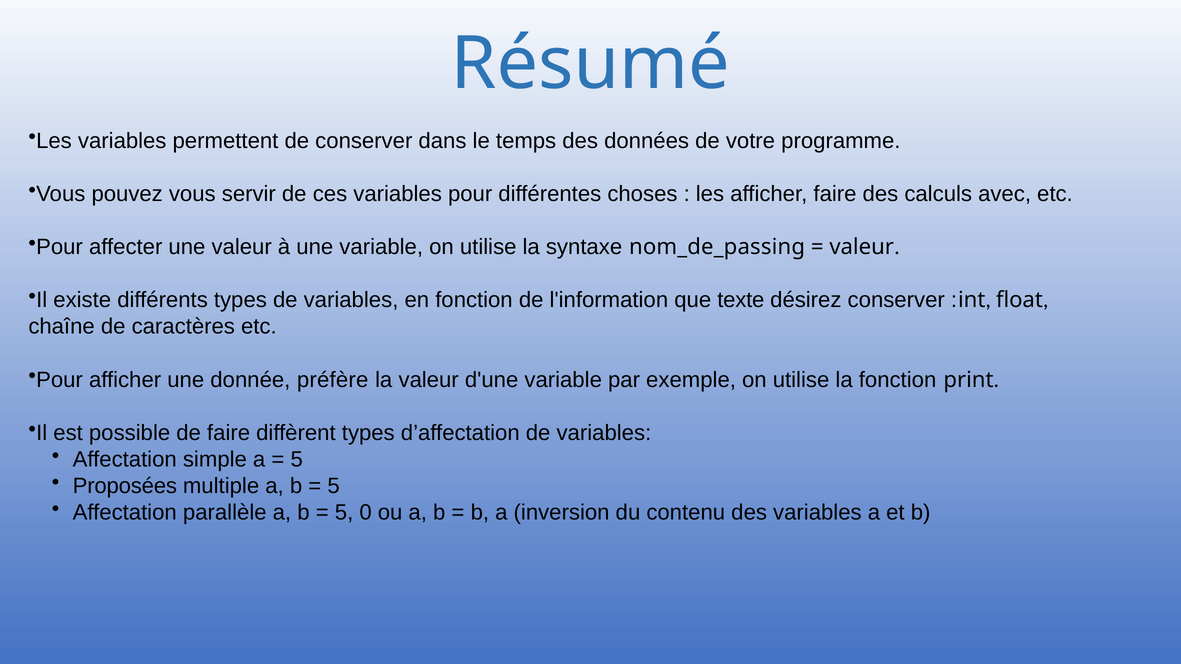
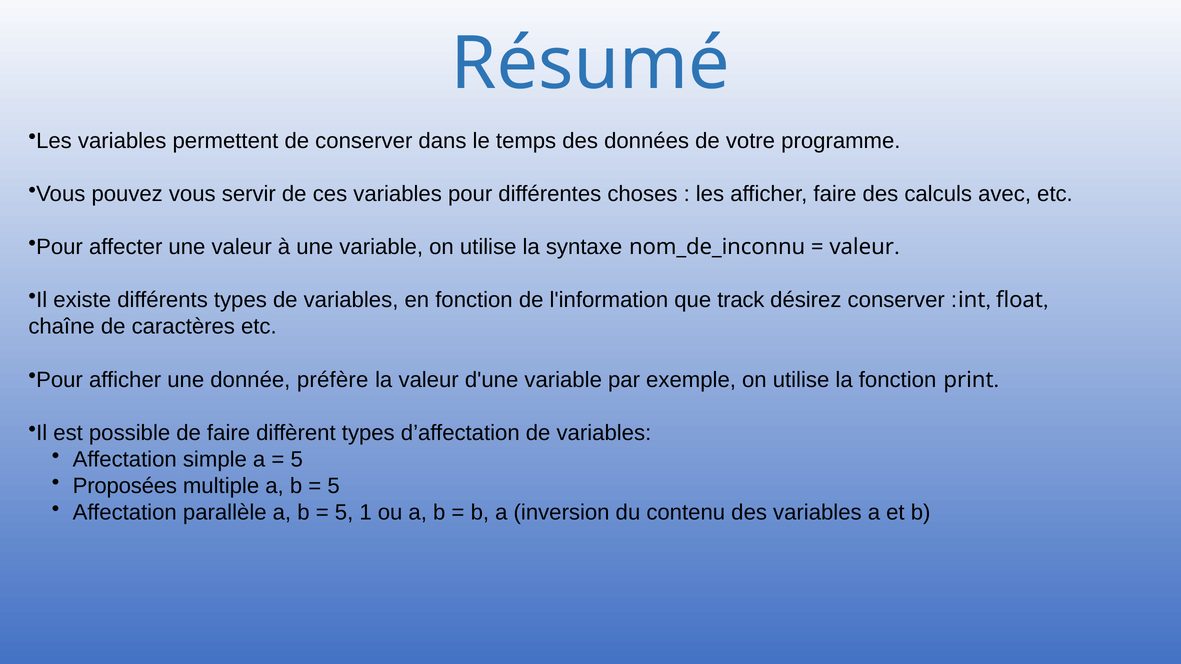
nom_de_passing: nom_de_passing -> nom_de_inconnu
texte: texte -> track
0: 0 -> 1
